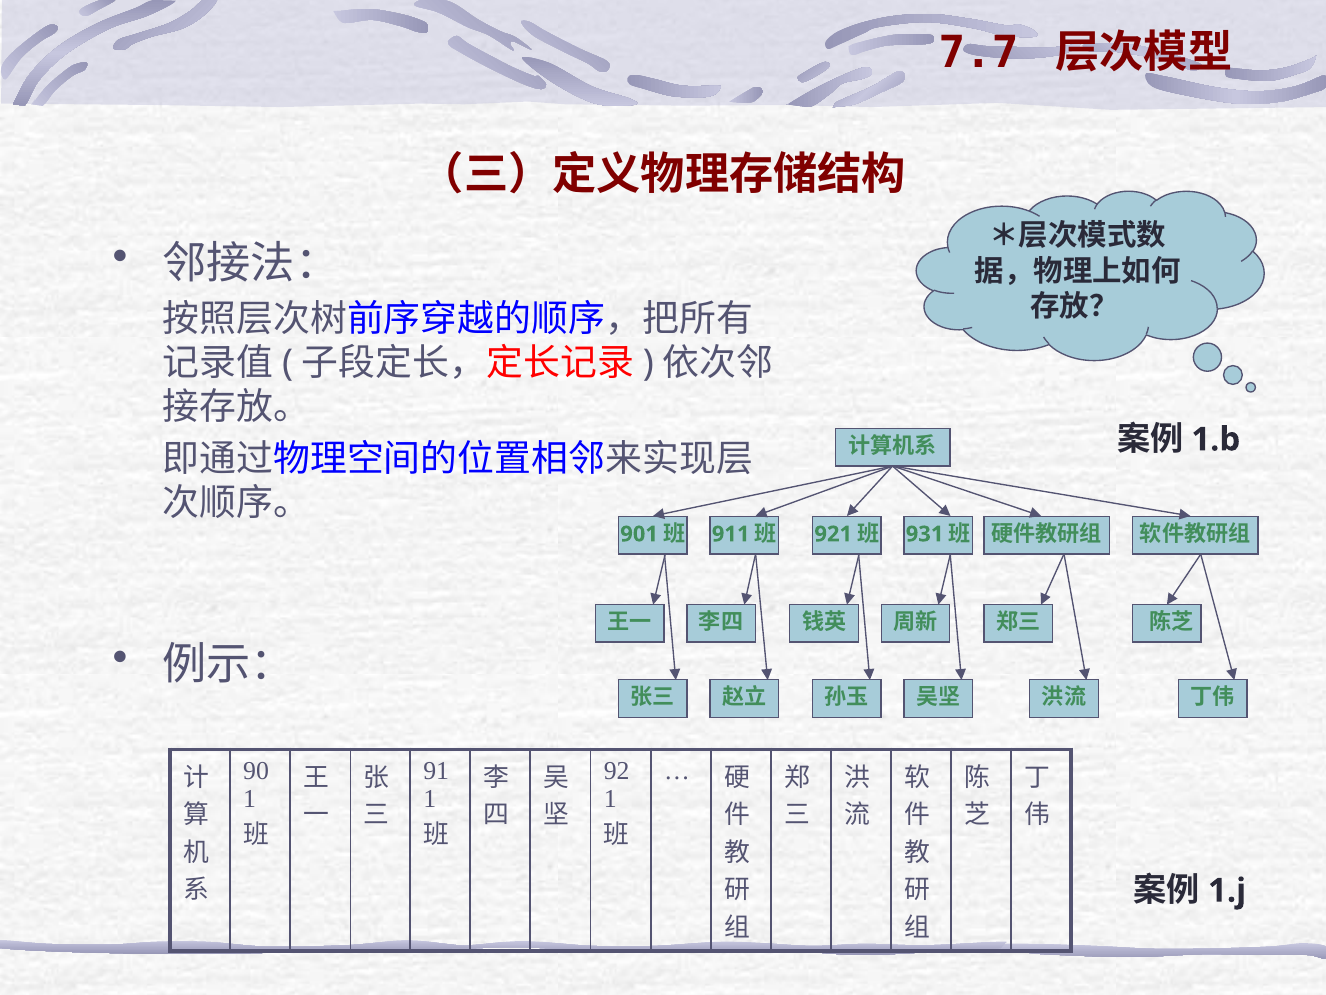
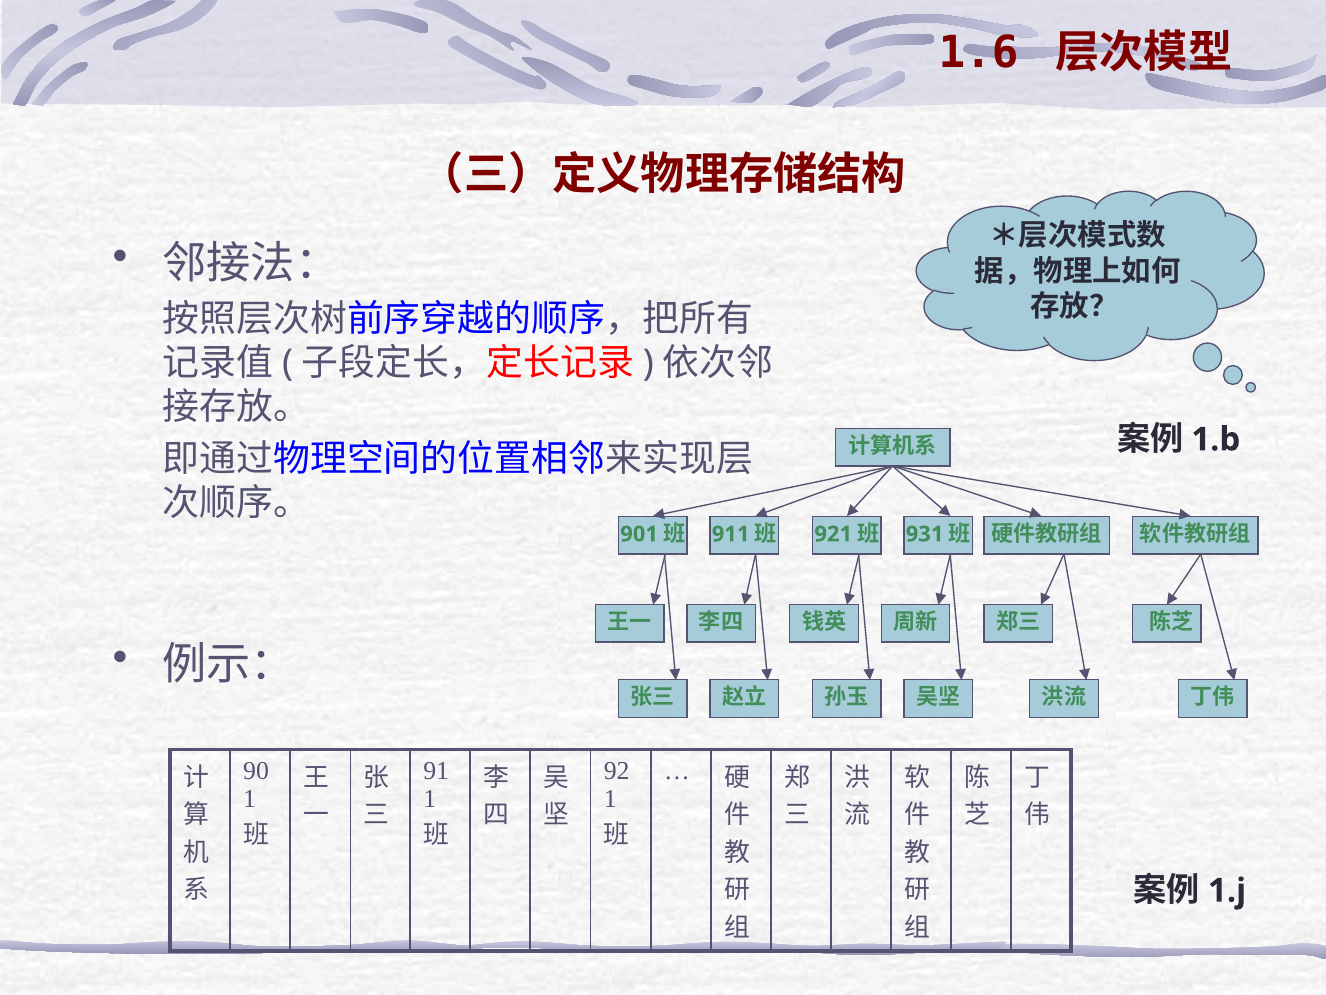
7.7: 7.7 -> 1.6
